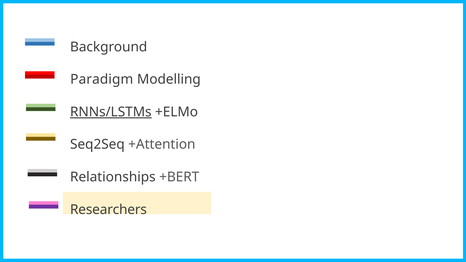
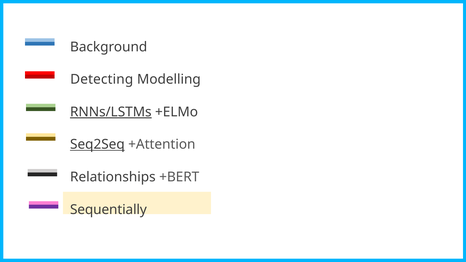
Paradigm: Paradigm -> Detecting
Seq2Seq underline: none -> present
Researchers: Researchers -> Sequentially
